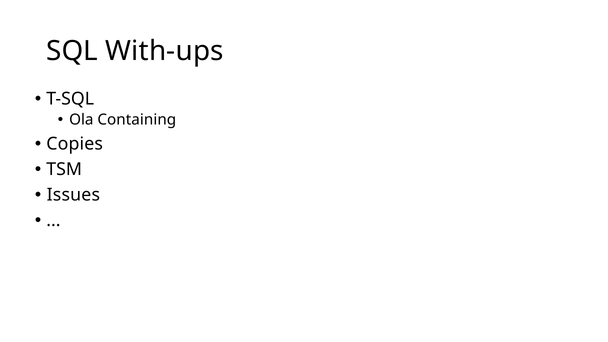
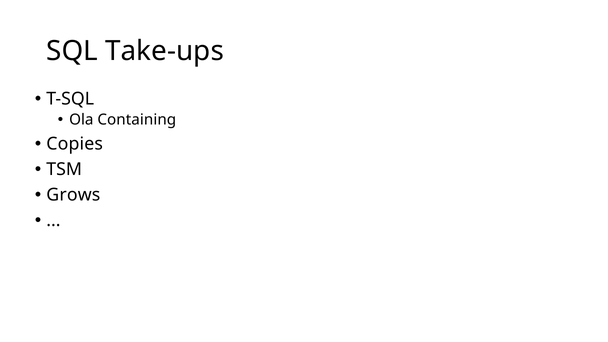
With-ups: With-ups -> Take-ups
Issues: Issues -> Grows
